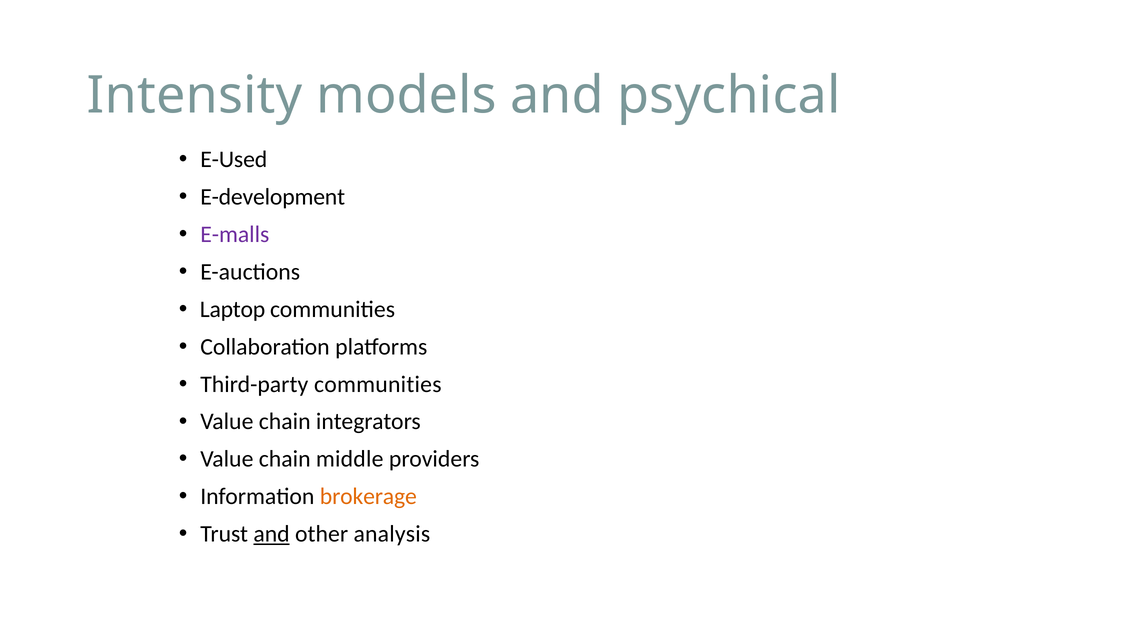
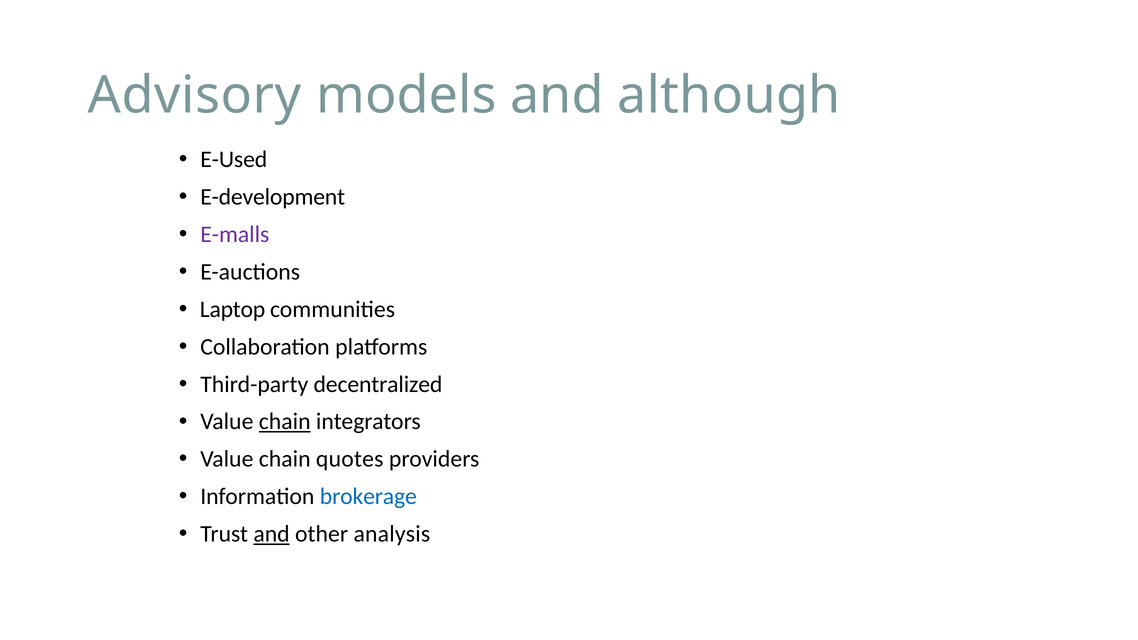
Intensity: Intensity -> Advisory
psychical: psychical -> although
Third-party communities: communities -> decentralized
chain at (285, 422) underline: none -> present
middle: middle -> quotes
brokerage colour: orange -> blue
